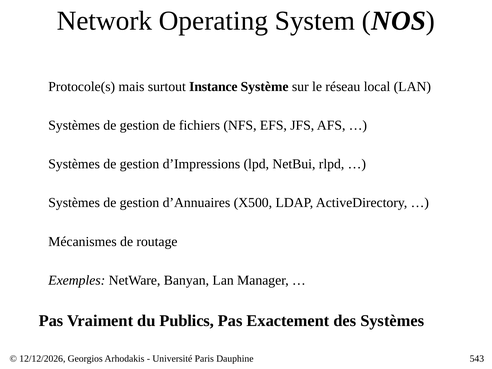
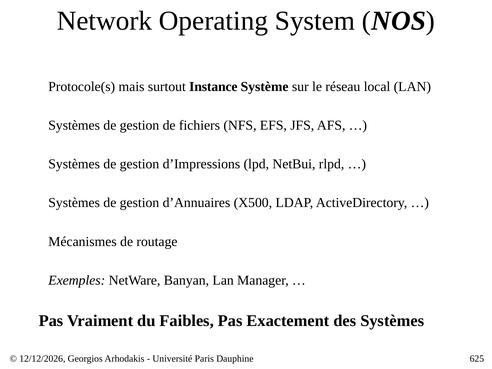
Publics: Publics -> Faibles
543: 543 -> 625
